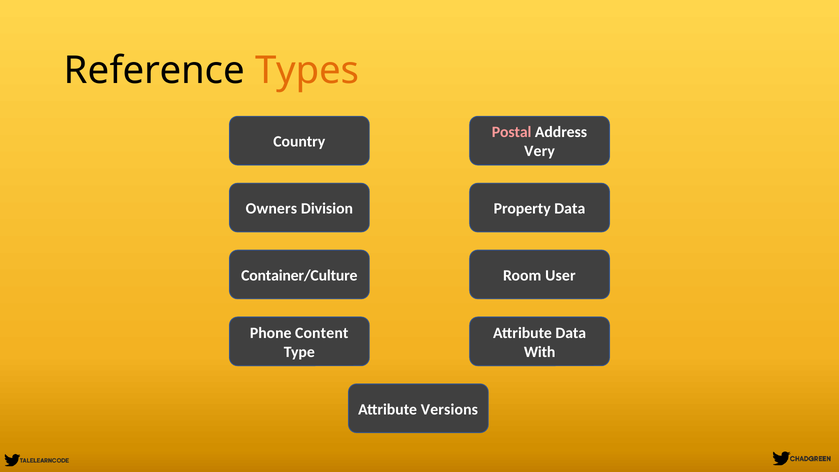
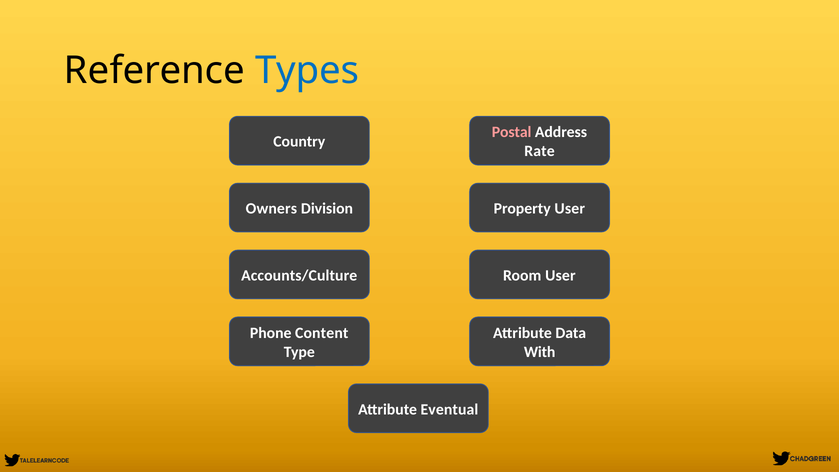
Types colour: orange -> blue
Very: Very -> Rate
Property Data: Data -> User
Container/Culture: Container/Culture -> Accounts/Culture
Versions: Versions -> Eventual
